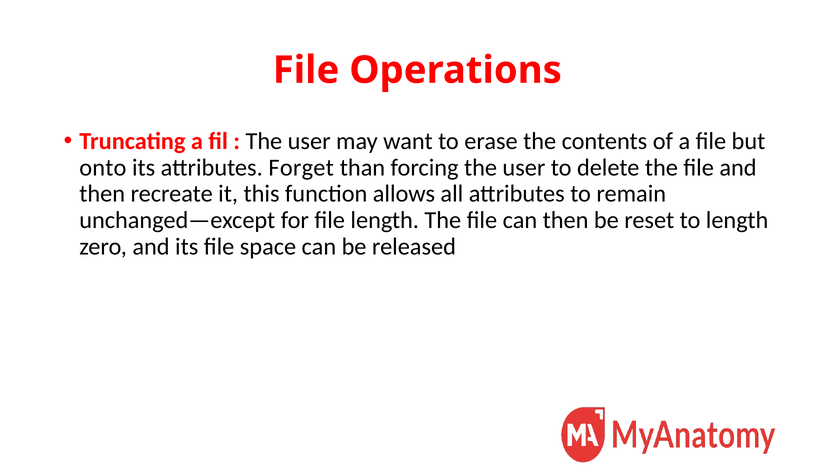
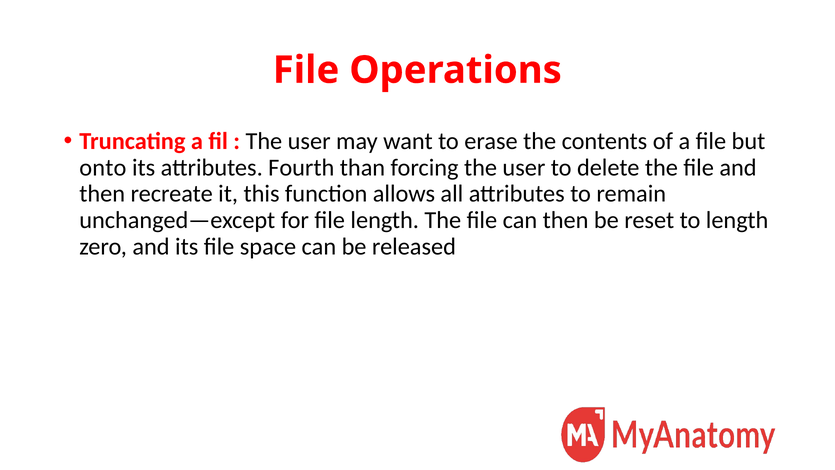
Forget: Forget -> Fourth
